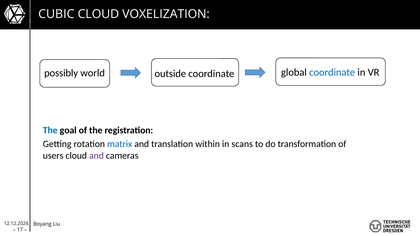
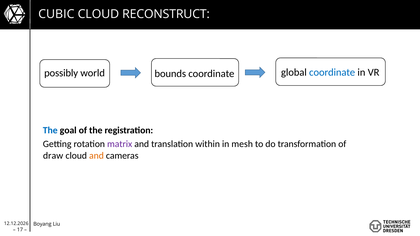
VOXELIZATION: VOXELIZATION -> RECONSTRUCT
outside: outside -> bounds
matrix colour: blue -> purple
scans: scans -> mesh
users: users -> draw
and at (96, 156) colour: purple -> orange
